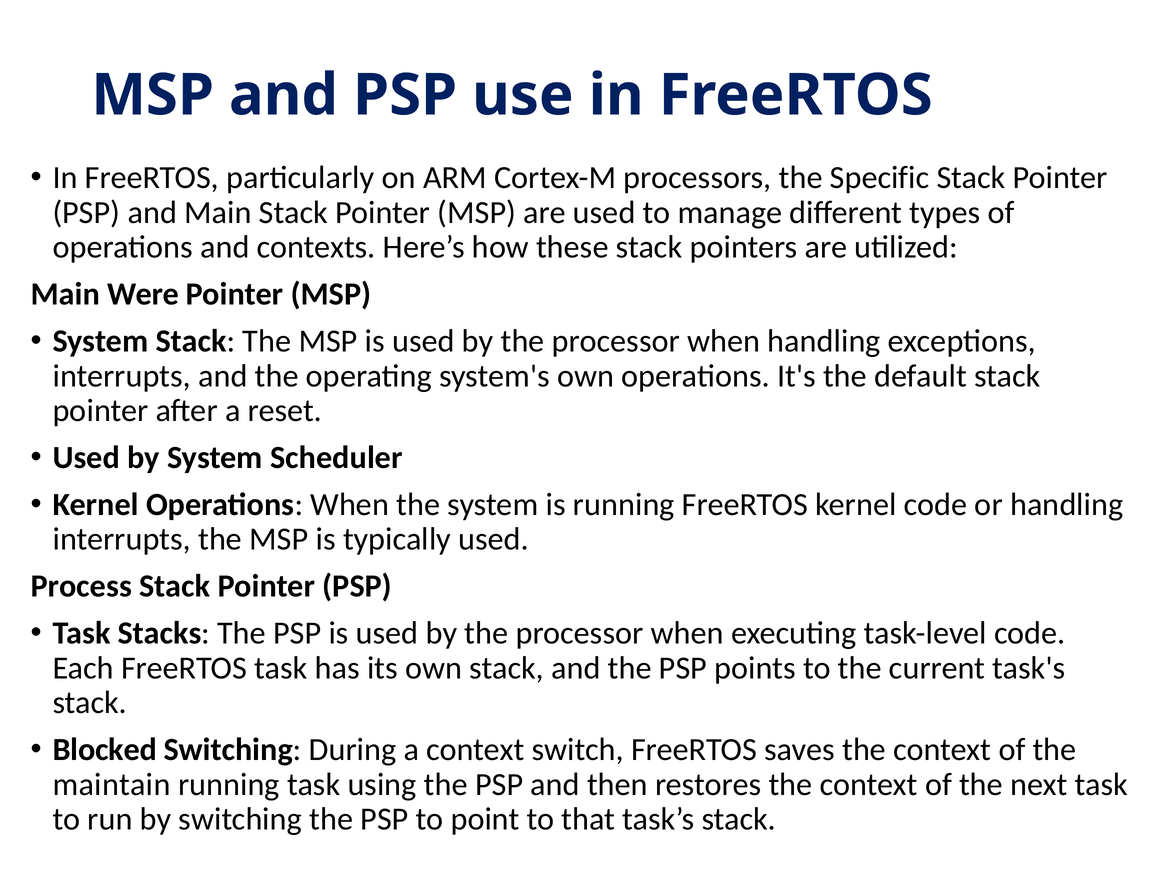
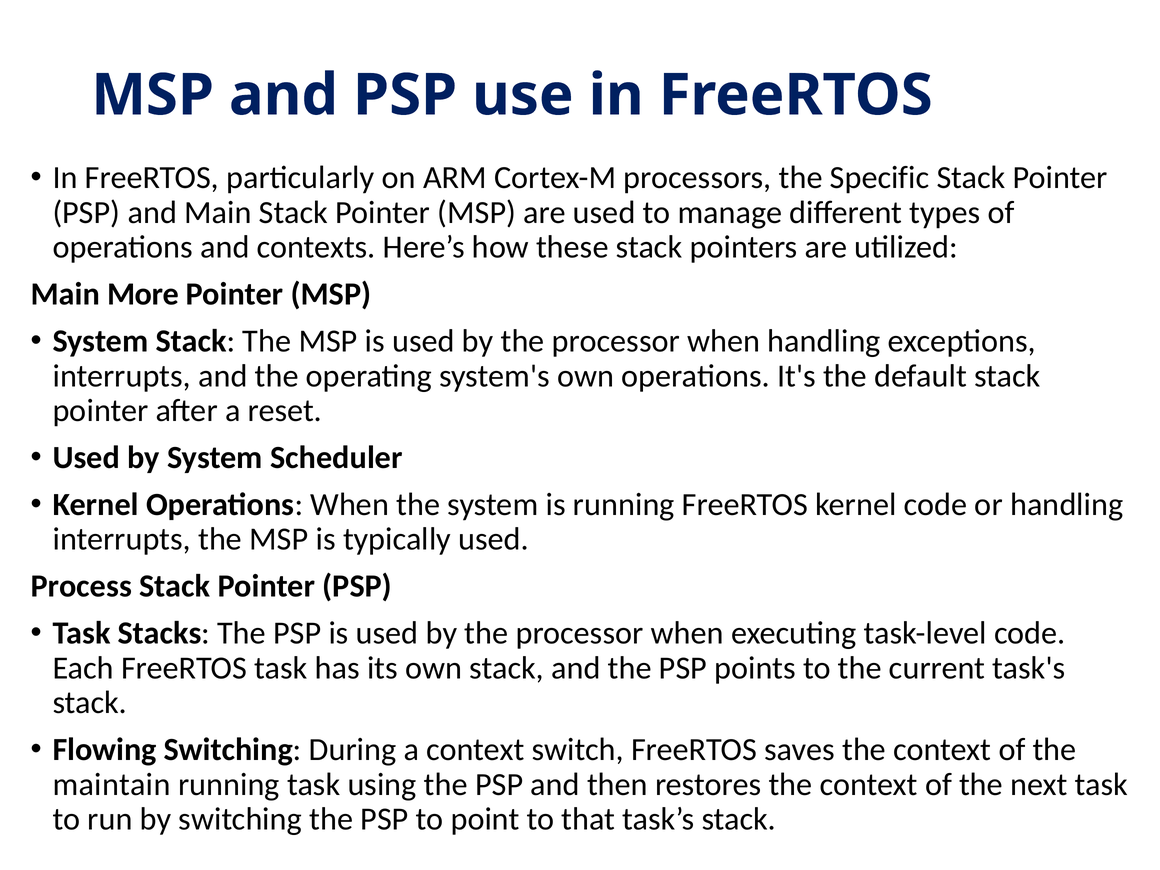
Were: Were -> More
Blocked: Blocked -> Flowing
